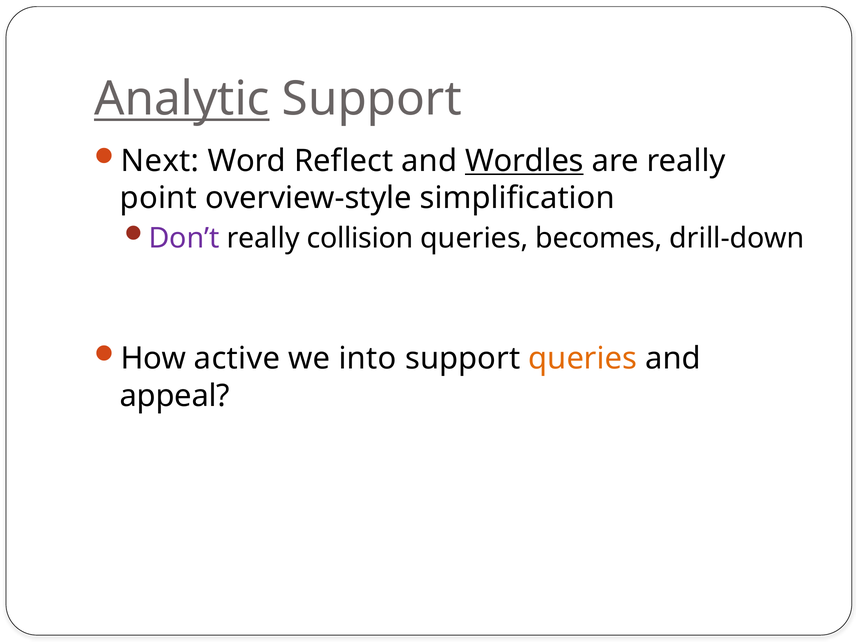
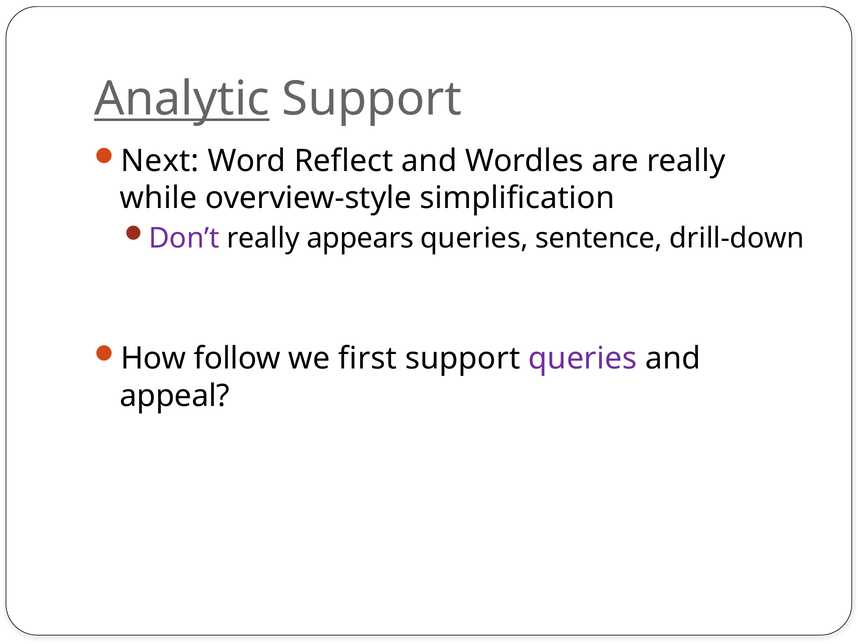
Wordles underline: present -> none
point: point -> while
collision: collision -> appears
becomes: becomes -> sentence
active: active -> follow
into: into -> first
queries at (583, 358) colour: orange -> purple
